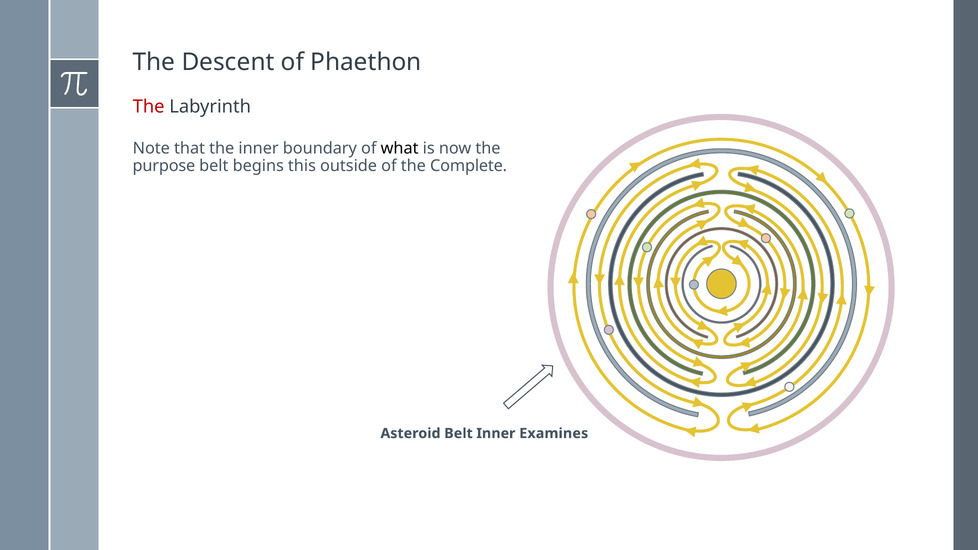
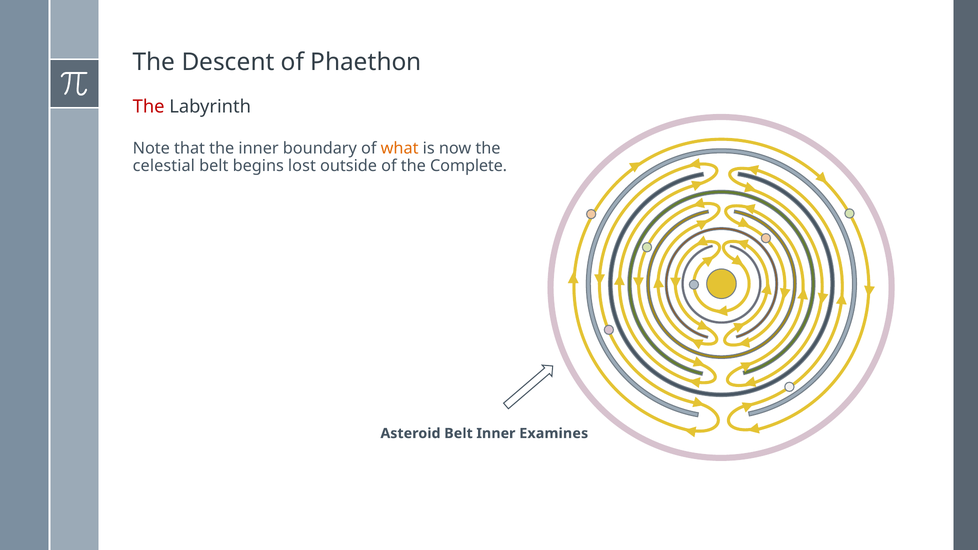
what colour: black -> orange
purpose: purpose -> celestial
this: this -> lost
